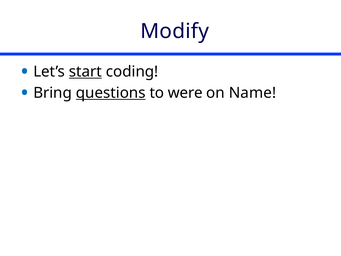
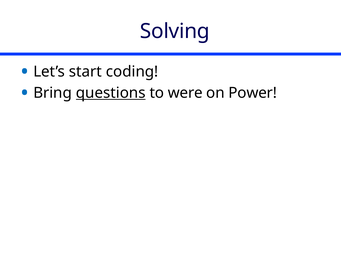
Modify: Modify -> Solving
start underline: present -> none
Name: Name -> Power
